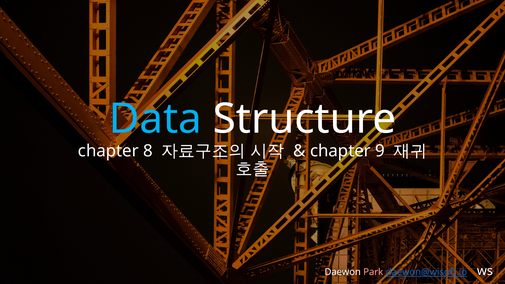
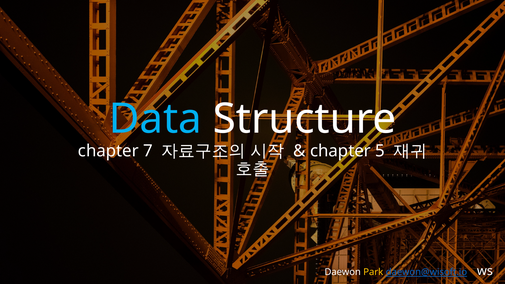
8: 8 -> 7
9: 9 -> 5
Park colour: pink -> yellow
